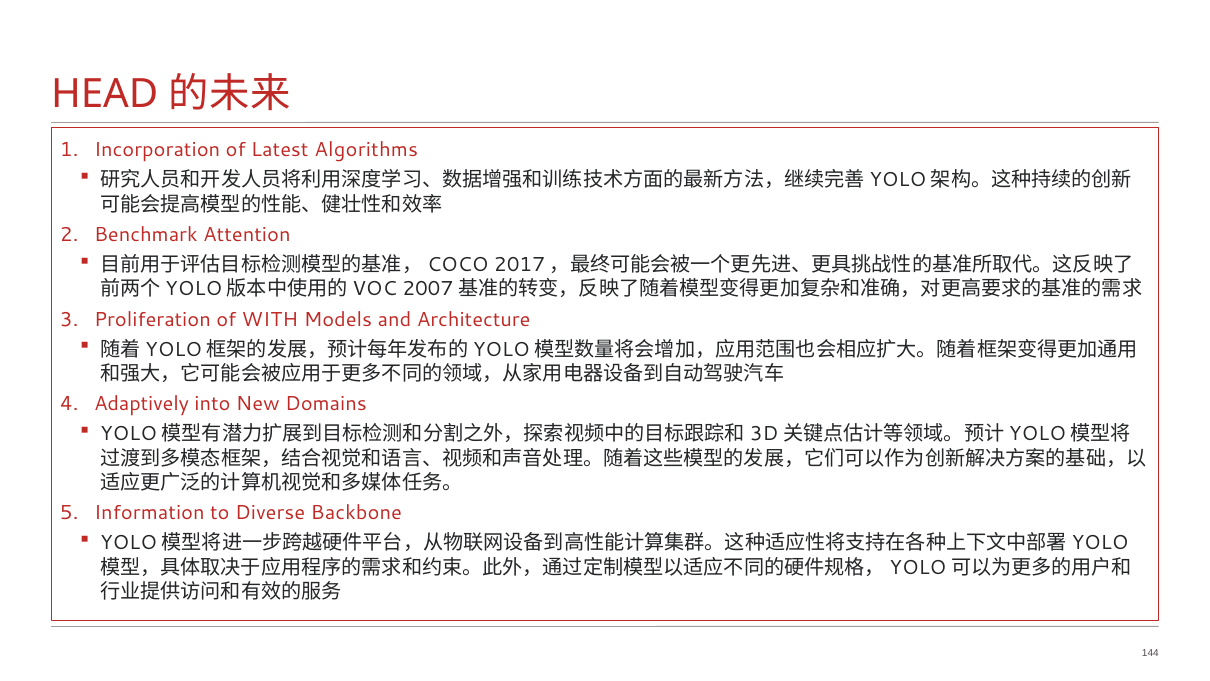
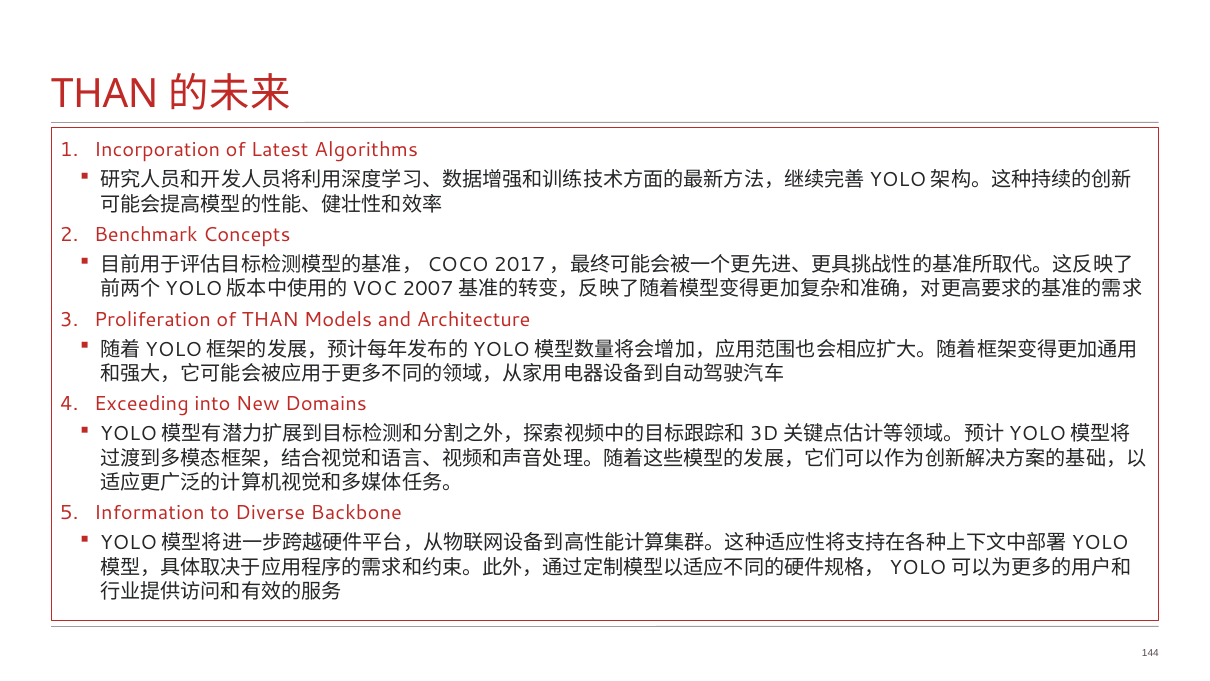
HEAD at (105, 94): HEAD -> THAN
Attention: Attention -> Concepts
of WITH: WITH -> THAN
Adaptively: Adaptively -> Exceeding
